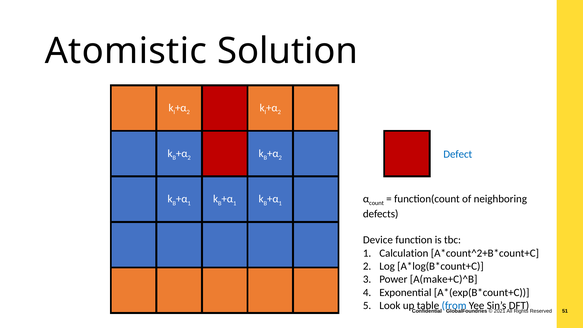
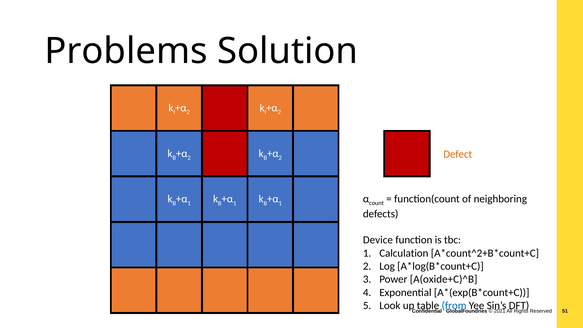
Atomistic: Atomistic -> Problems
Defect colour: blue -> orange
A(make+C)^B: A(make+C)^B -> A(oxide+C)^B
